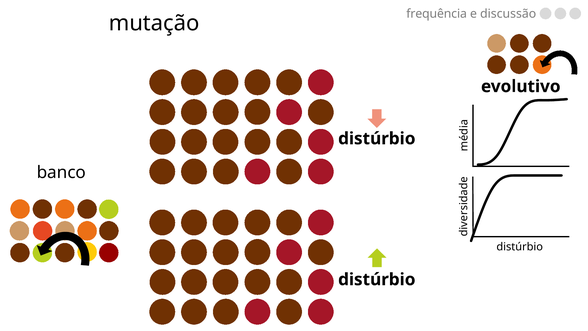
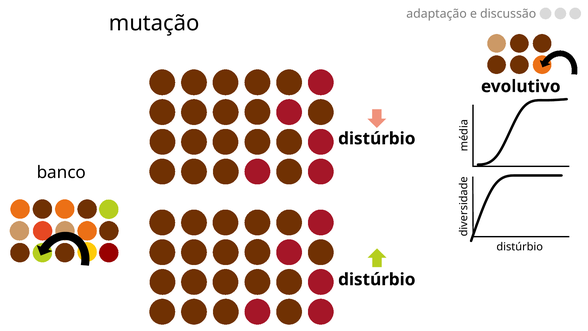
frequência: frequência -> adaptação
